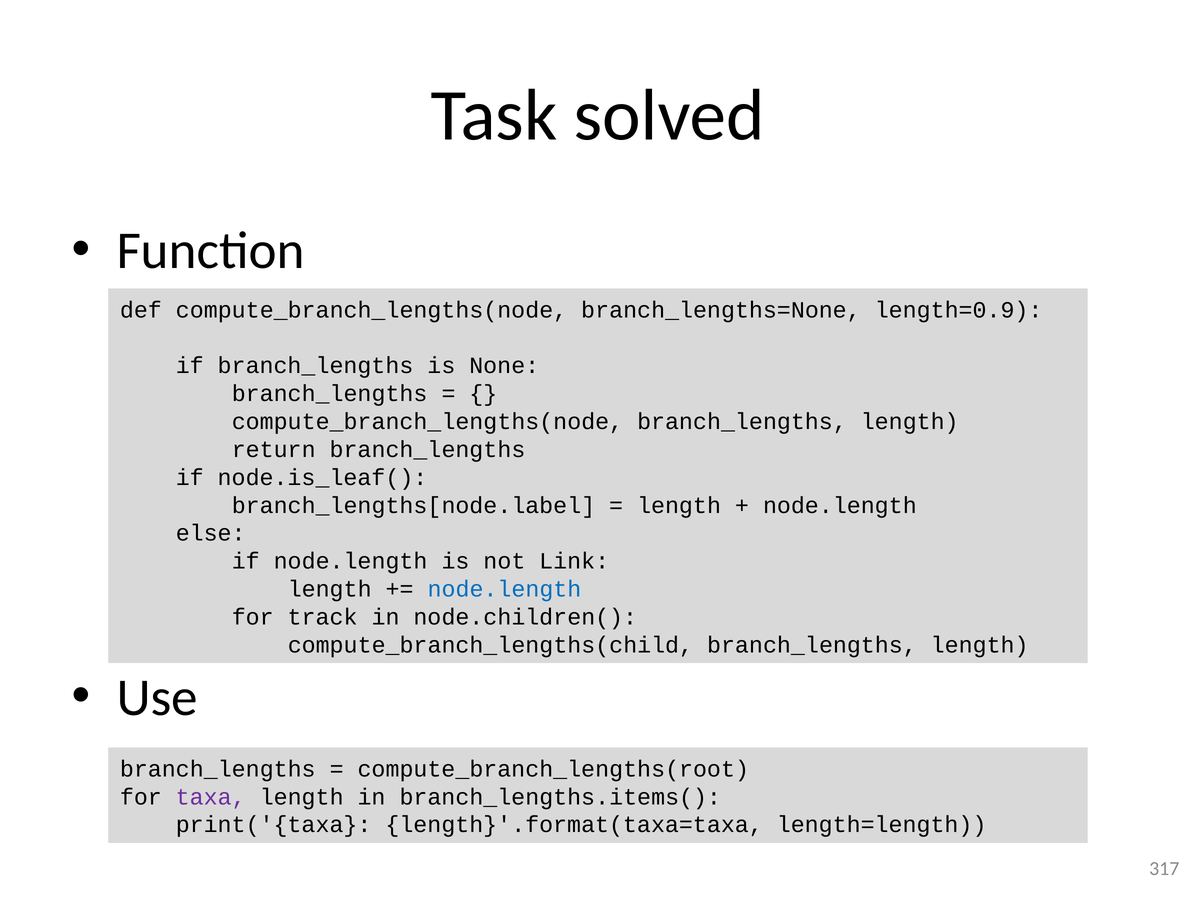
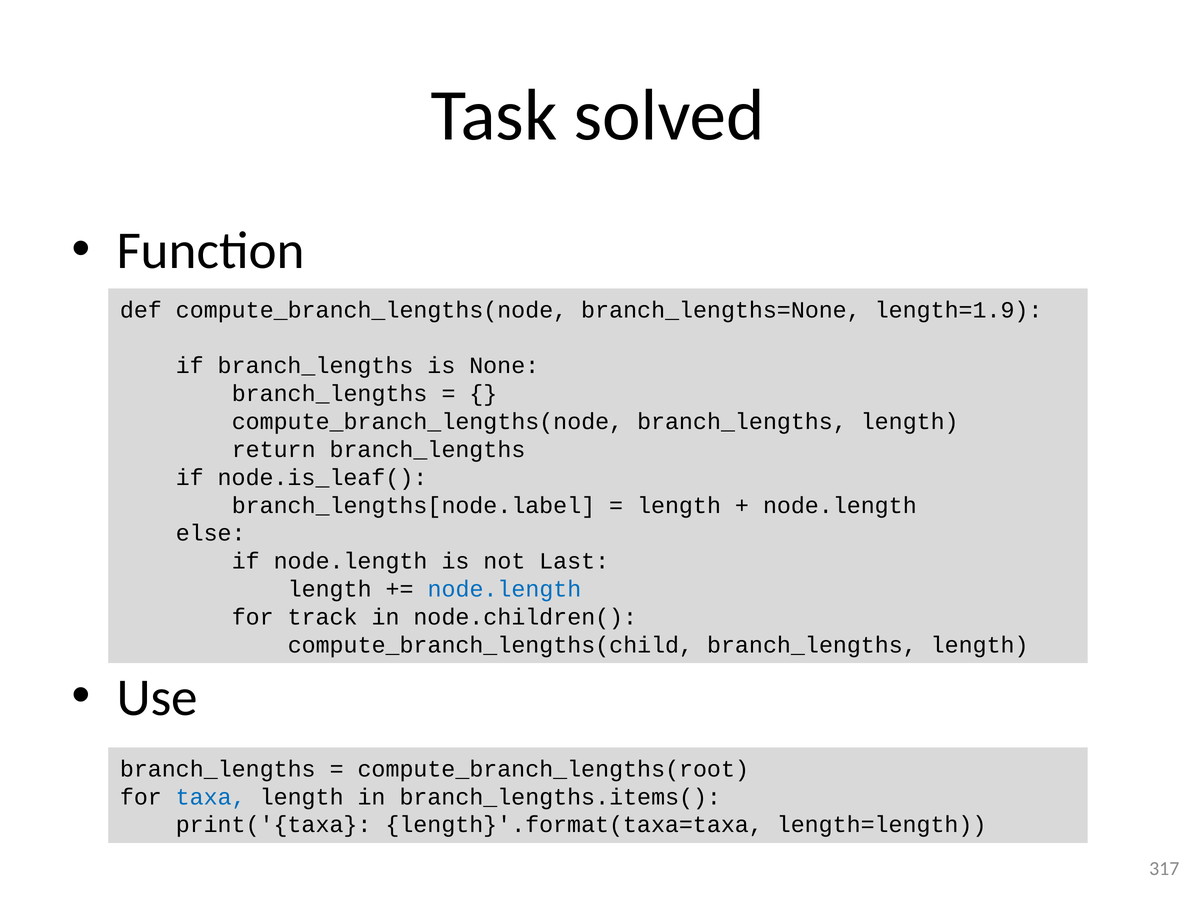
length=0.9: length=0.9 -> length=1.9
Link: Link -> Last
taxa colour: purple -> blue
